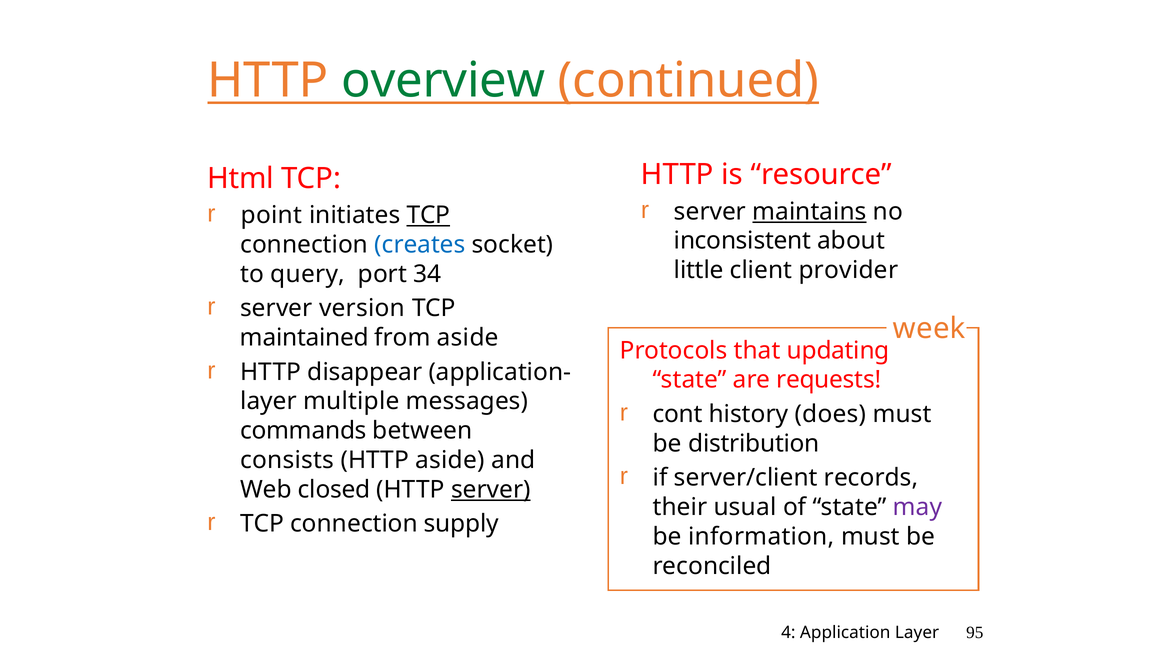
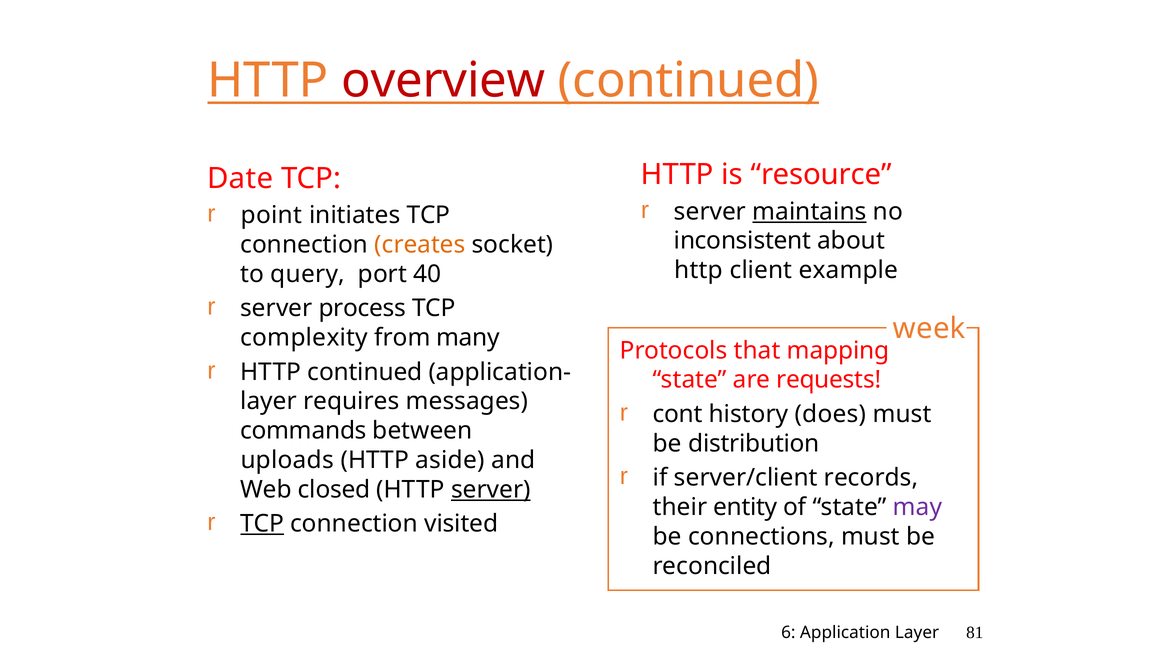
overview colour: green -> red
Html: Html -> Date
TCP at (428, 215) underline: present -> none
creates colour: blue -> orange
little at (699, 271): little -> http
provider: provider -> example
34: 34 -> 40
version: version -> process
maintained: maintained -> complexity
from aside: aside -> many
updating: updating -> mapping
HTTP disappear: disappear -> continued
multiple: multiple -> requires
consists: consists -> uploads
usual: usual -> entity
TCP at (262, 524) underline: none -> present
supply: supply -> visited
information: information -> connections
4: 4 -> 6
95: 95 -> 81
